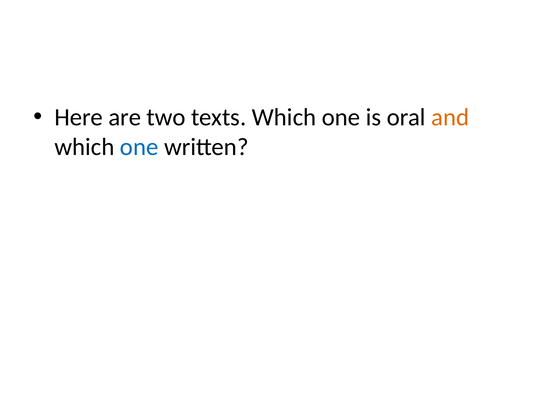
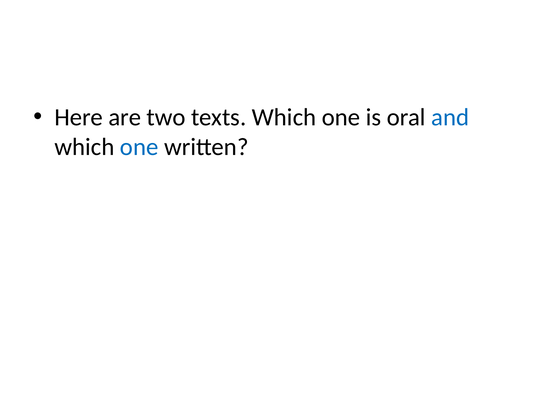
and colour: orange -> blue
